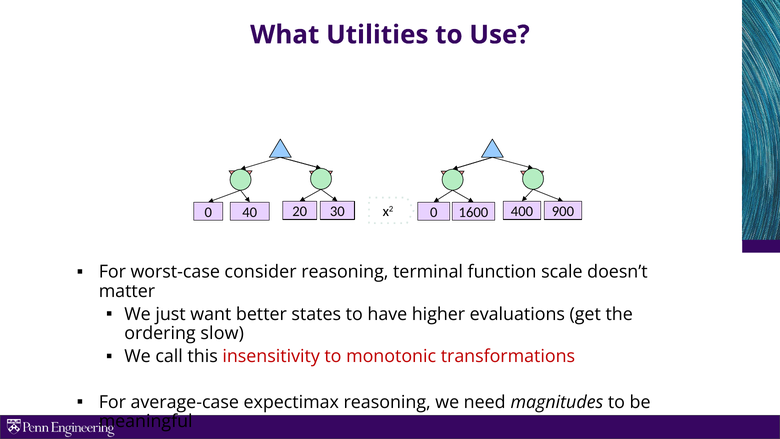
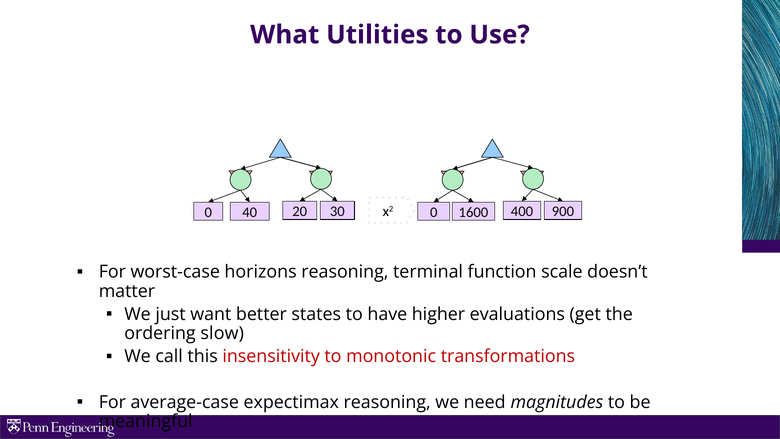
consider: consider -> horizons
